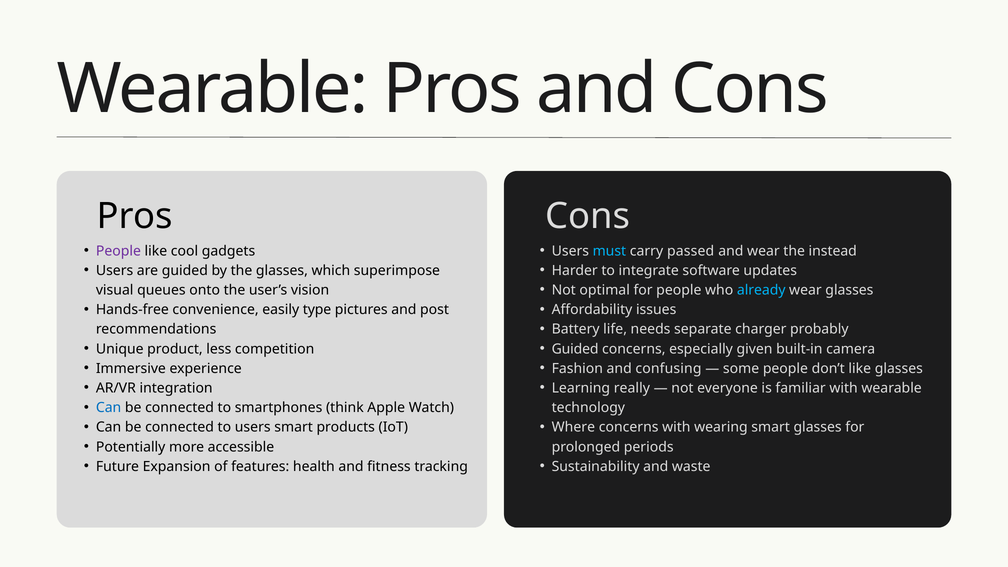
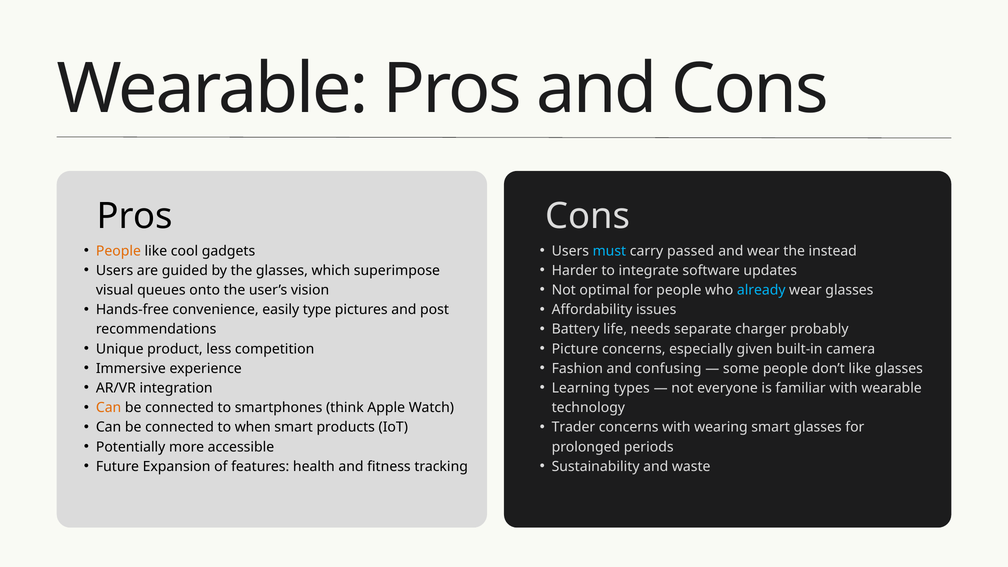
People at (118, 251) colour: purple -> orange
Guided at (575, 349): Guided -> Picture
really: really -> types
Can at (109, 408) colour: blue -> orange
to users: users -> when
Where: Where -> Trader
